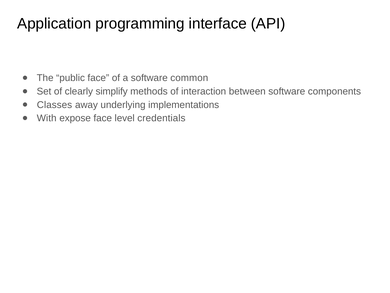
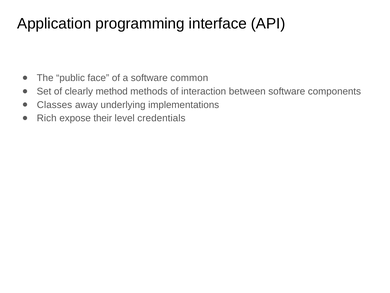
simplify: simplify -> method
With: With -> Rich
expose face: face -> their
